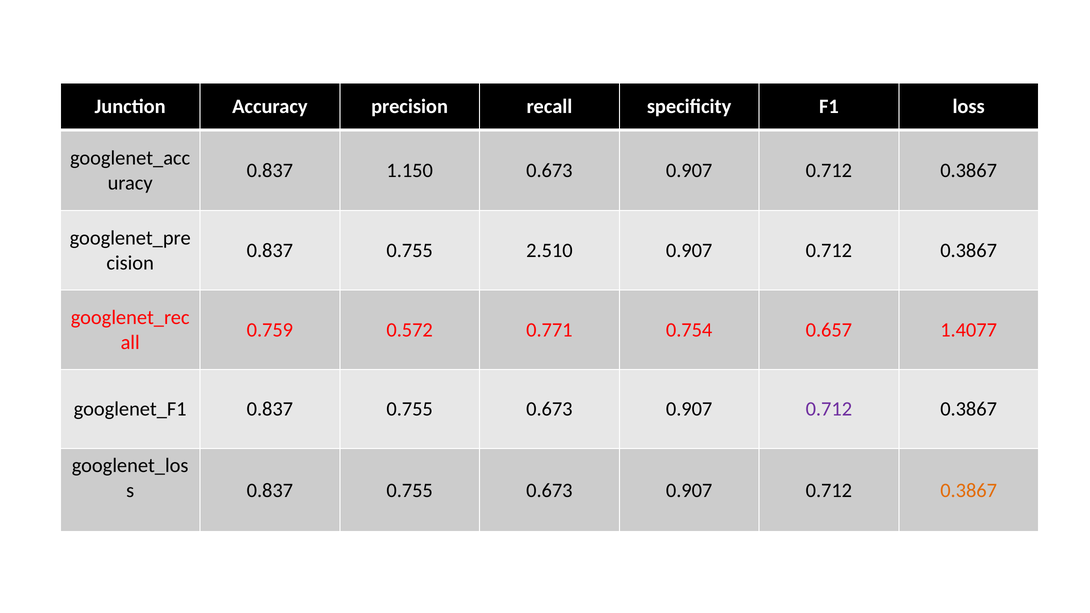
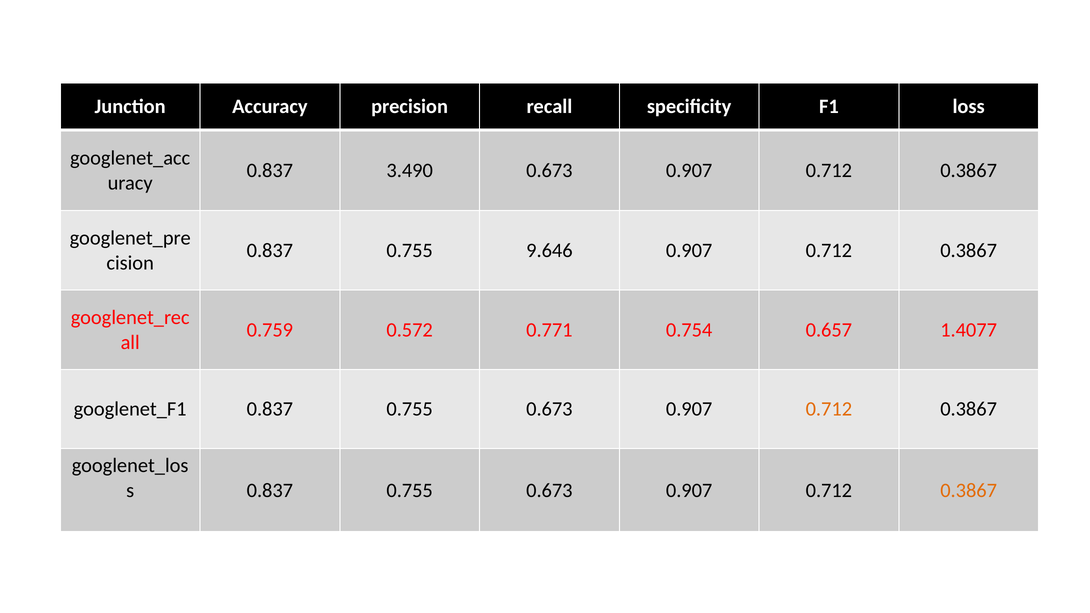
1.150: 1.150 -> 3.490
2.510: 2.510 -> 9.646
0.712 at (829, 409) colour: purple -> orange
